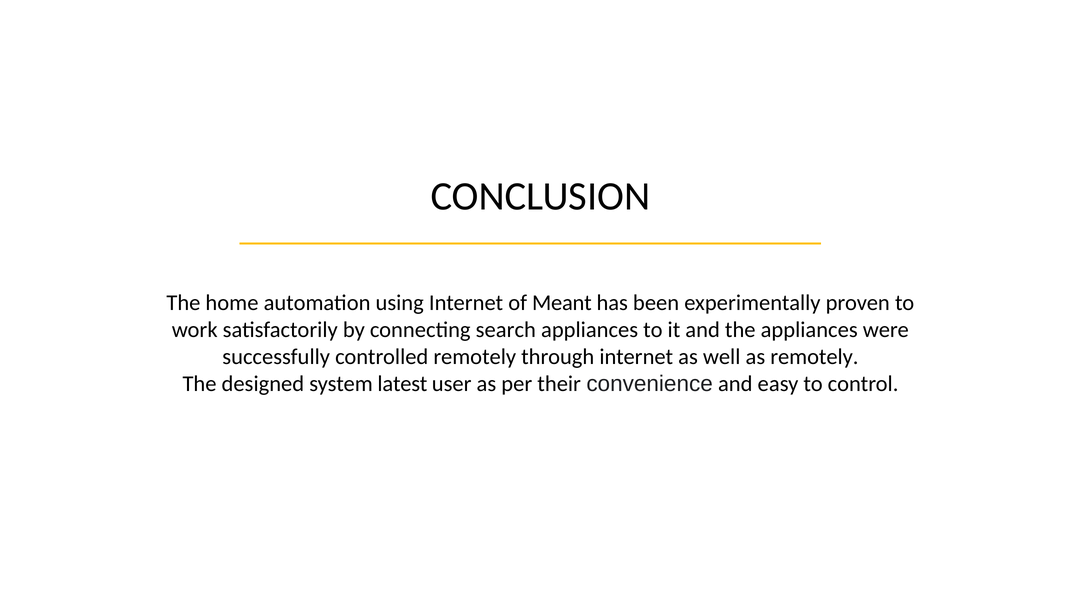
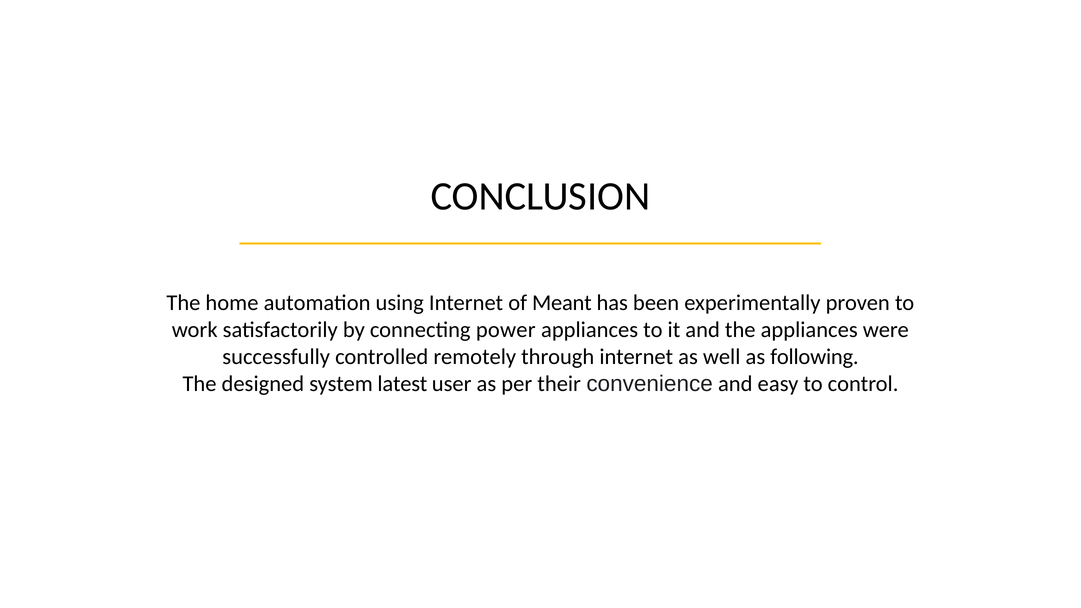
search: search -> power
as remotely: remotely -> following
